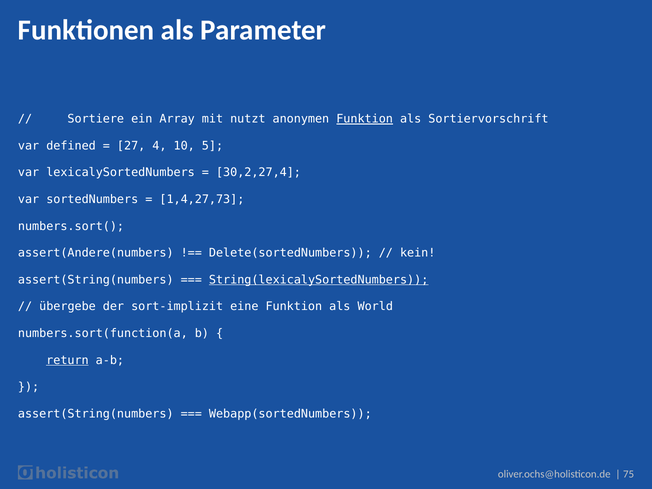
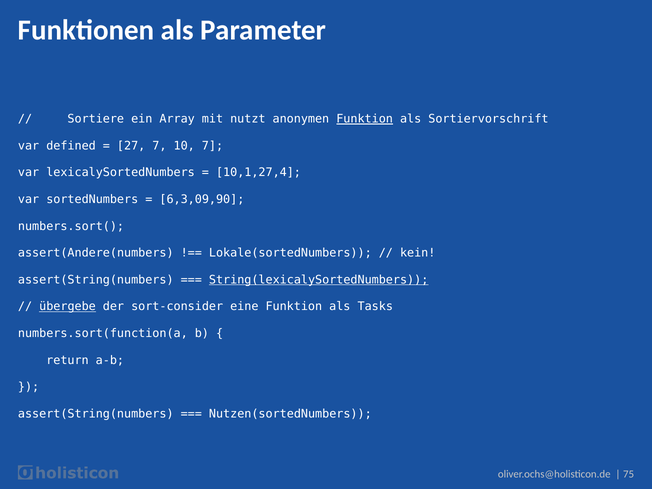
27 4: 4 -> 7
10 5: 5 -> 7
30,2,27,4: 30,2,27,4 -> 10,1,27,4
1,4,27,73: 1,4,27,73 -> 6,3,09,90
Delete(sortedNumbers: Delete(sortedNumbers -> Lokale(sortedNumbers
übergebe underline: none -> present
sort-implizit: sort-implizit -> sort-consider
World: World -> Tasks
return underline: present -> none
Webapp(sortedNumbers: Webapp(sortedNumbers -> Nutzen(sortedNumbers
